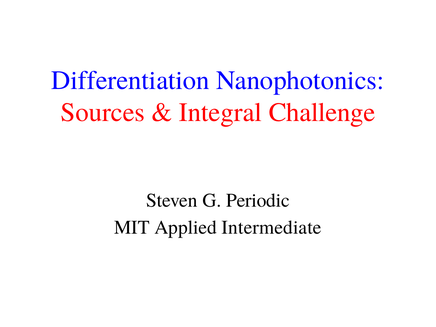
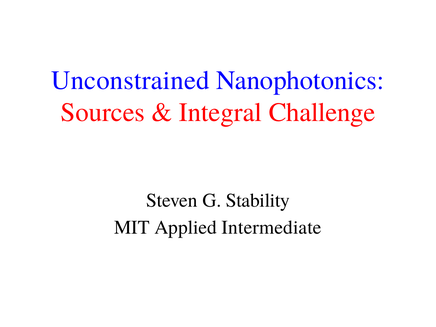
Differentiation: Differentiation -> Unconstrained
Periodic: Periodic -> Stability
